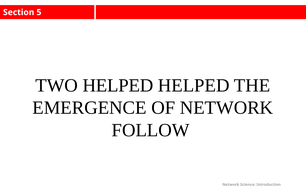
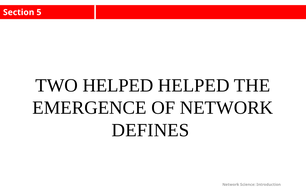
FOLLOW: FOLLOW -> DEFINES
